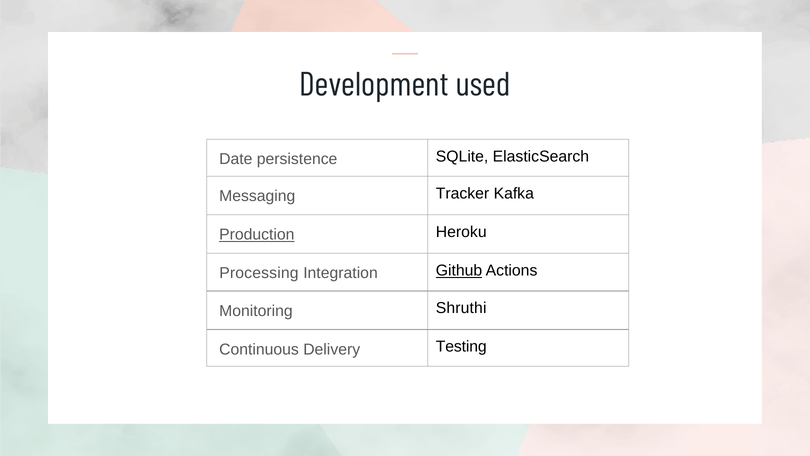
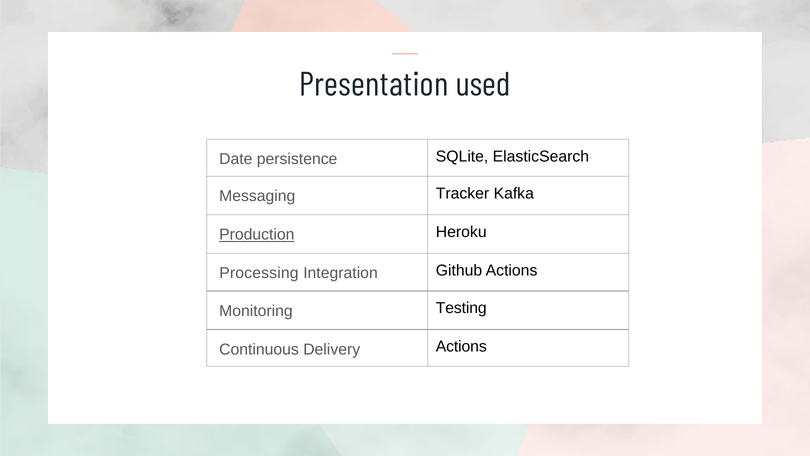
Development: Development -> Presentation
Github underline: present -> none
Shruthi: Shruthi -> Testing
Delivery Testing: Testing -> Actions
